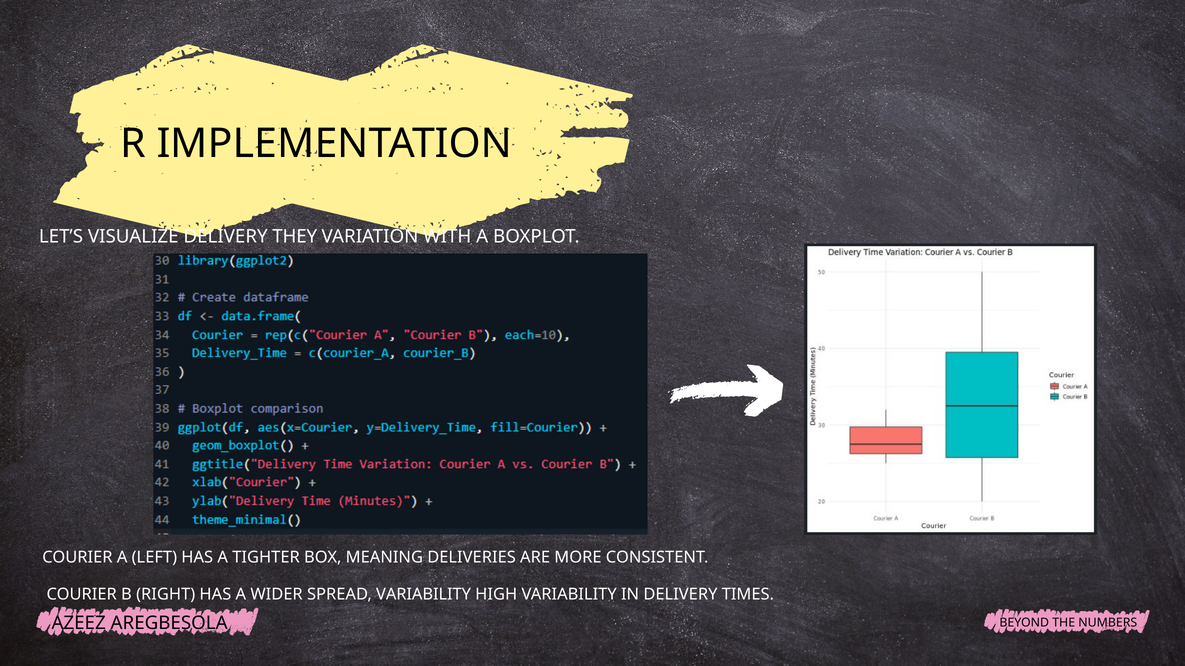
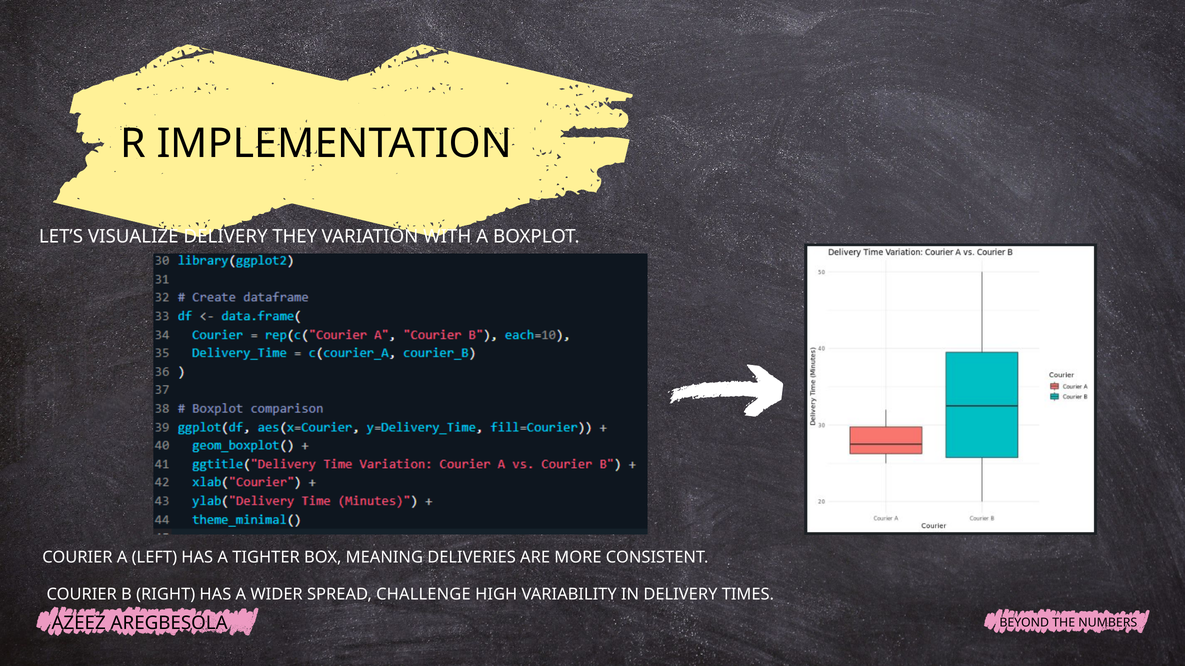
SPREAD VARIABILITY: VARIABILITY -> CHALLENGE
